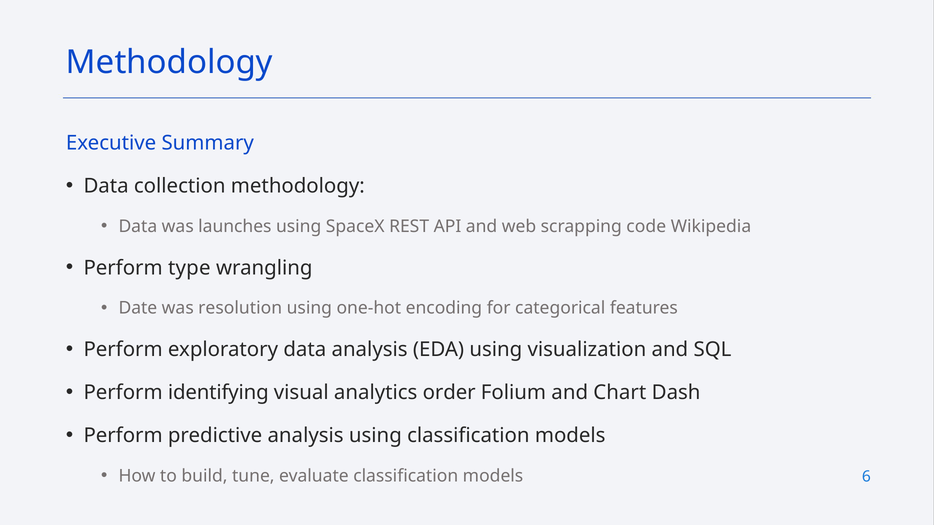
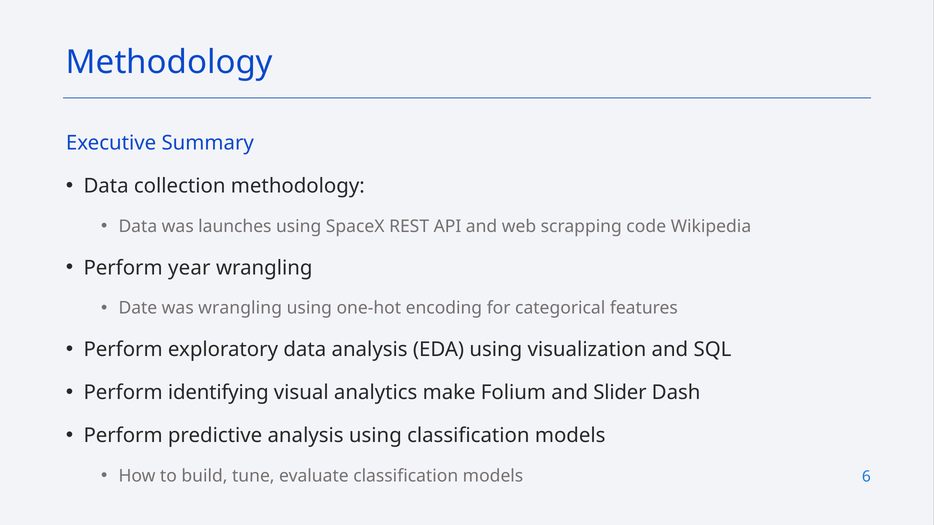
type: type -> year
was resolution: resolution -> wrangling
order: order -> make
Chart: Chart -> Slider
